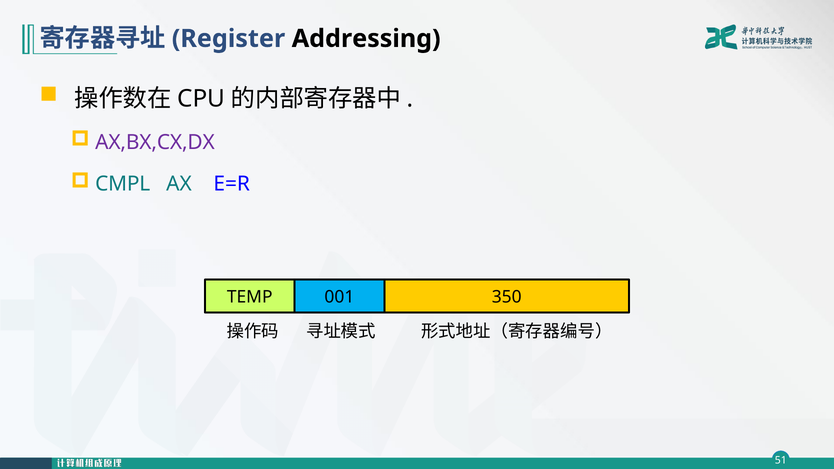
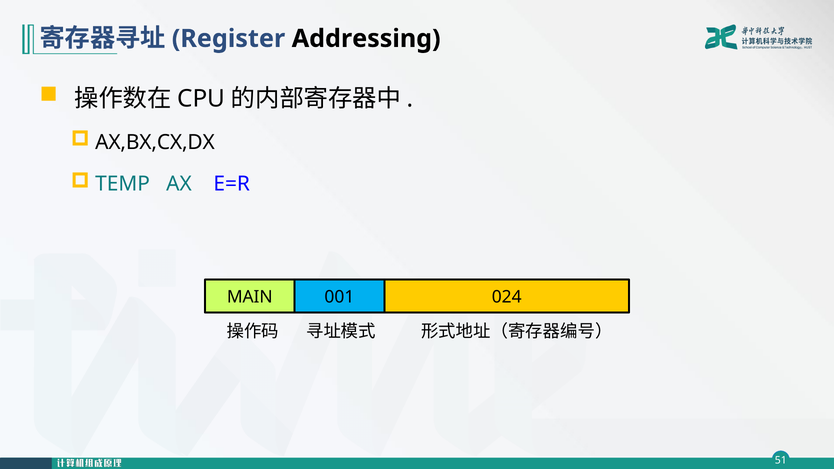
AX,BX,CX,DX colour: purple -> black
CMPL: CMPL -> TEMP
TEMP: TEMP -> MAIN
350: 350 -> 024
